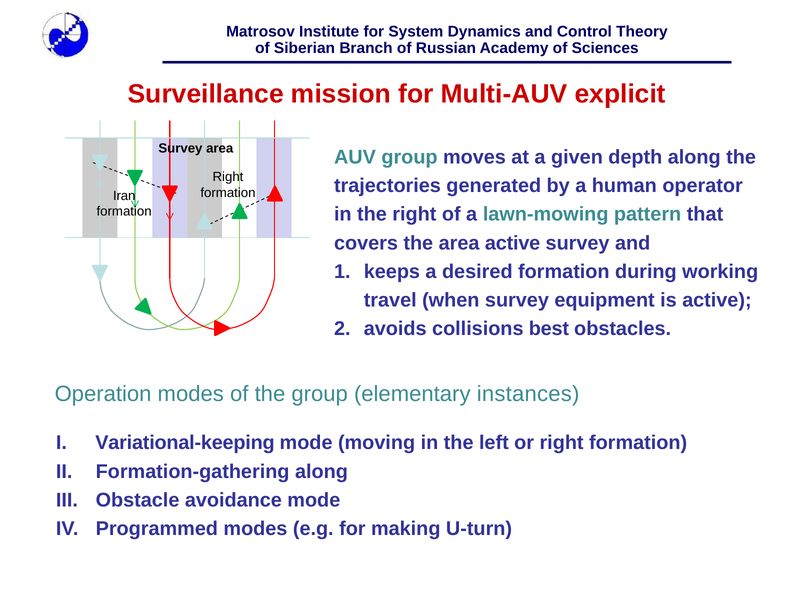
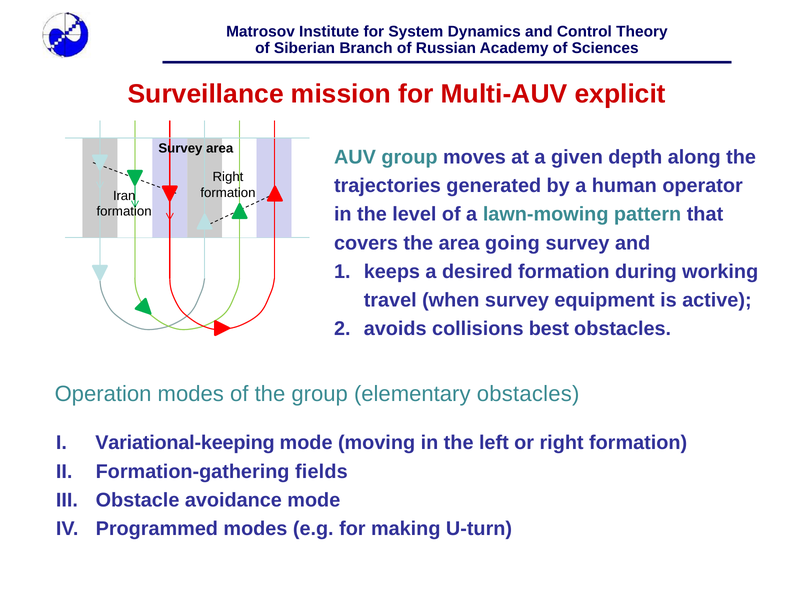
the right: right -> level
area active: active -> going
elementary instances: instances -> obstacles
Formation-gathering along: along -> fields
